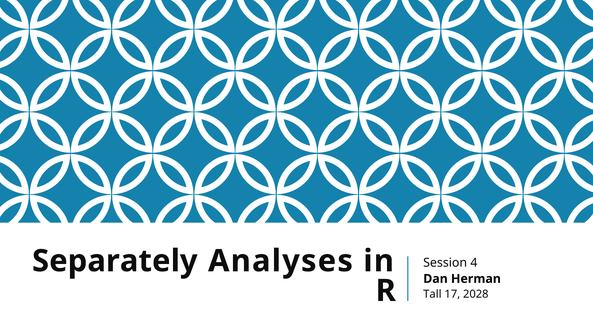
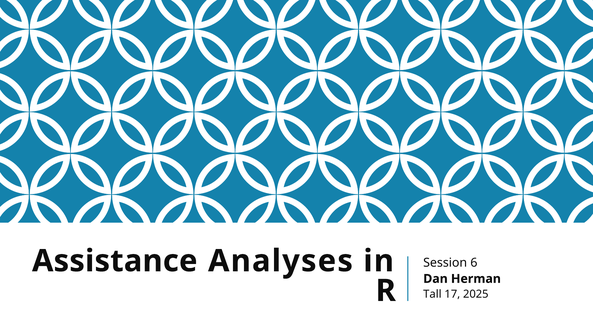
Separately: Separately -> Assistance
4: 4 -> 6
2028: 2028 -> 2025
